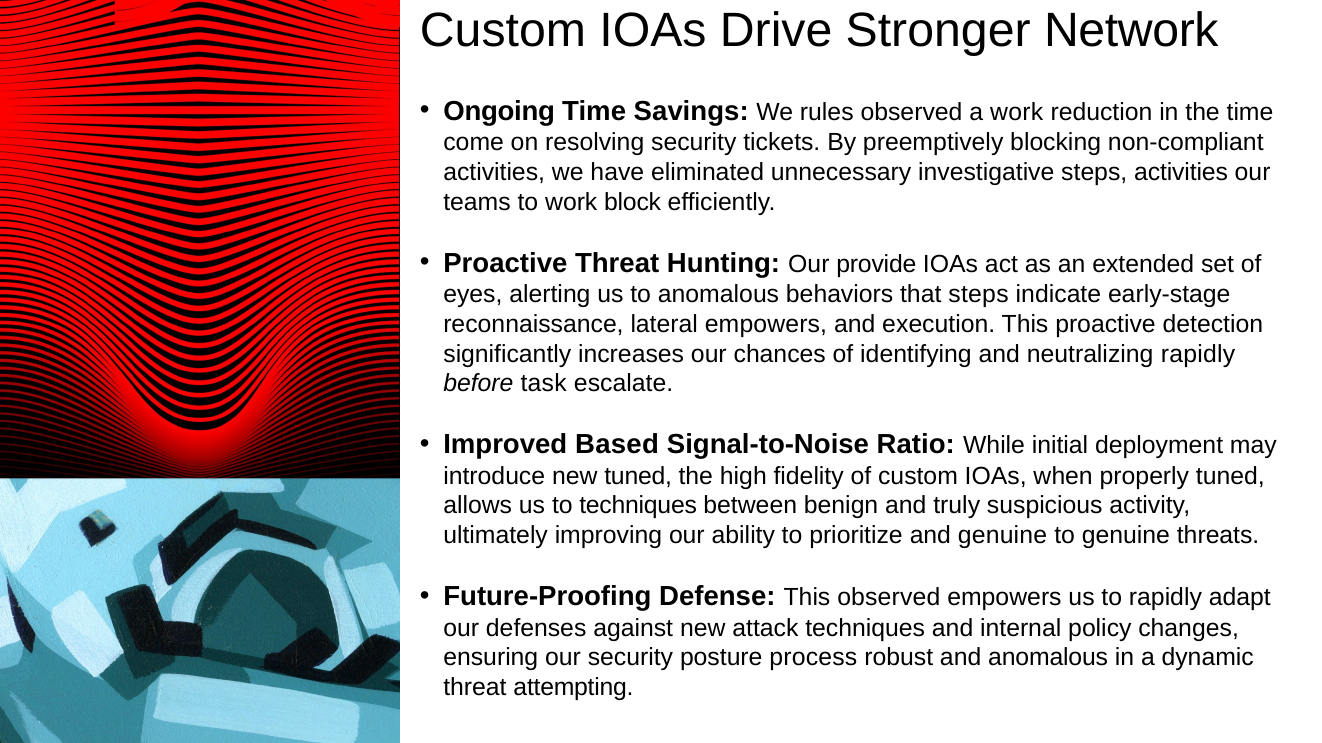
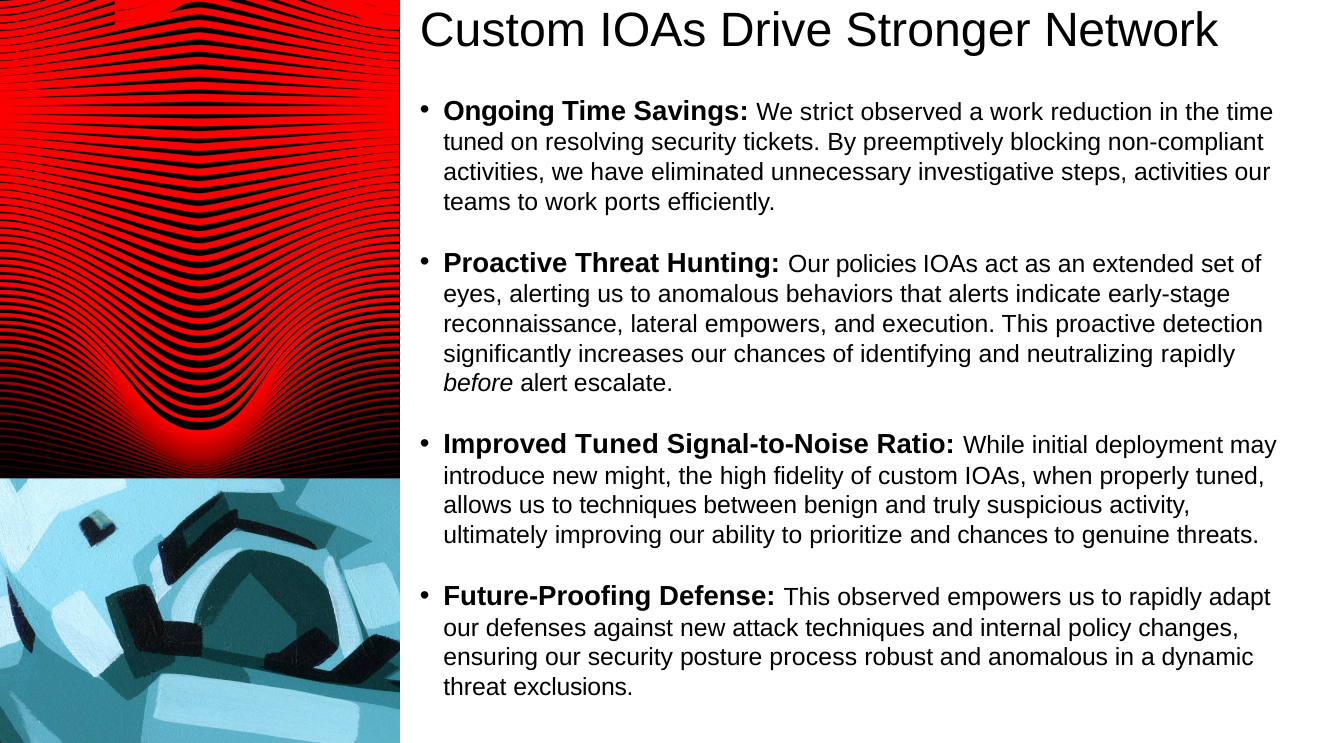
rules: rules -> strict
come at (474, 143): come -> tuned
block: block -> ports
provide: provide -> policies
that steps: steps -> alerts
task: task -> alert
Improved Based: Based -> Tuned
new tuned: tuned -> might
and genuine: genuine -> chances
attempting: attempting -> exclusions
